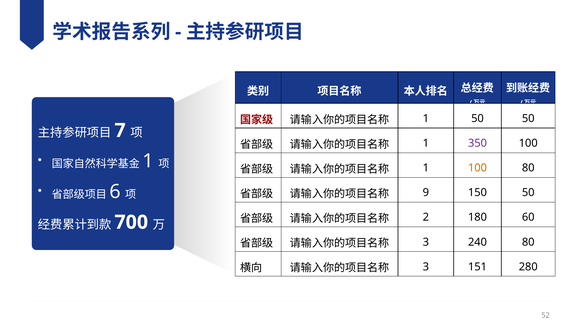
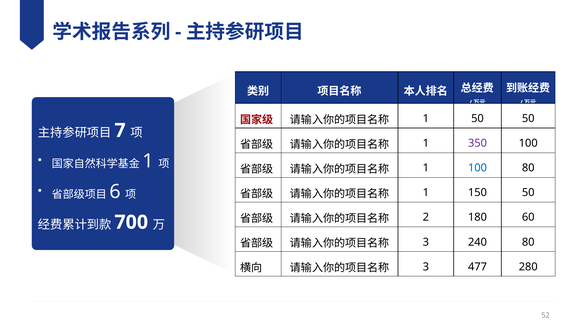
100 at (477, 168) colour: orange -> blue
9 at (426, 193): 9 -> 1
151: 151 -> 477
